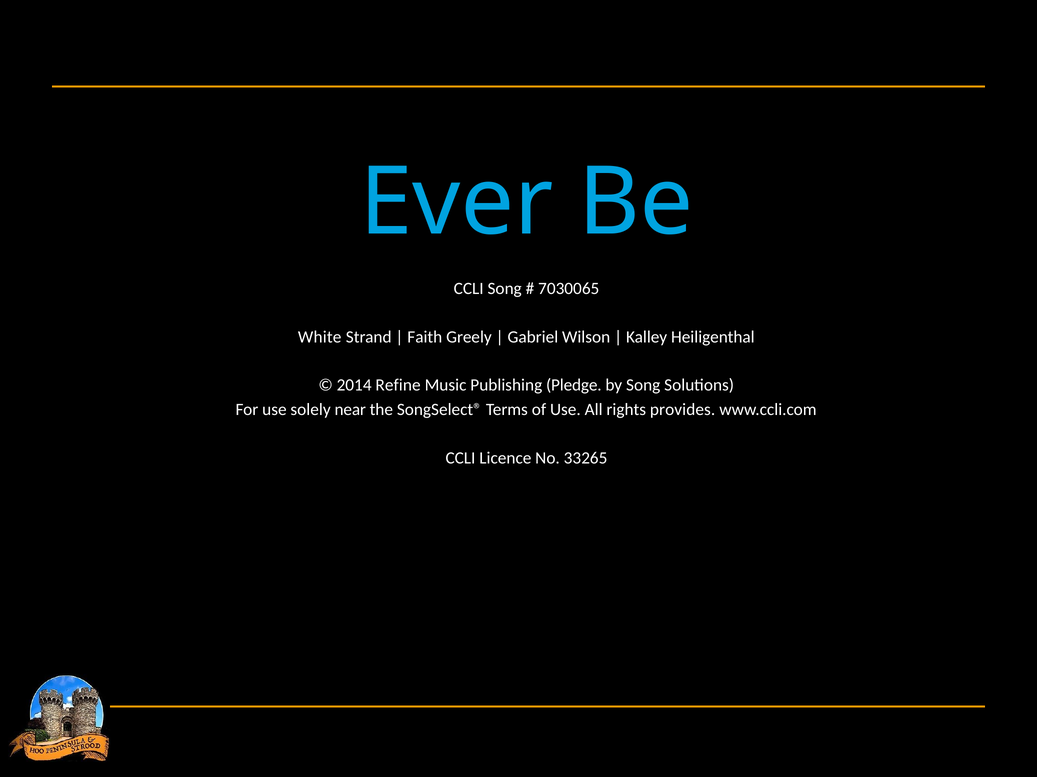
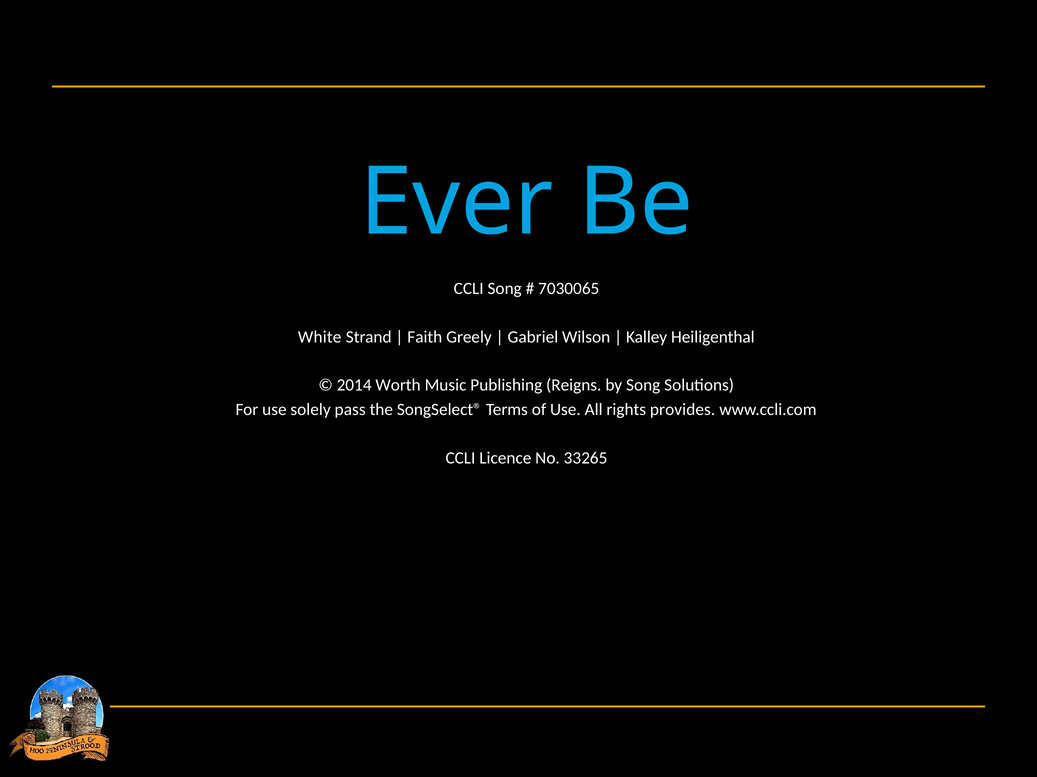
Refine: Refine -> Worth
Pledge: Pledge -> Reigns
near: near -> pass
